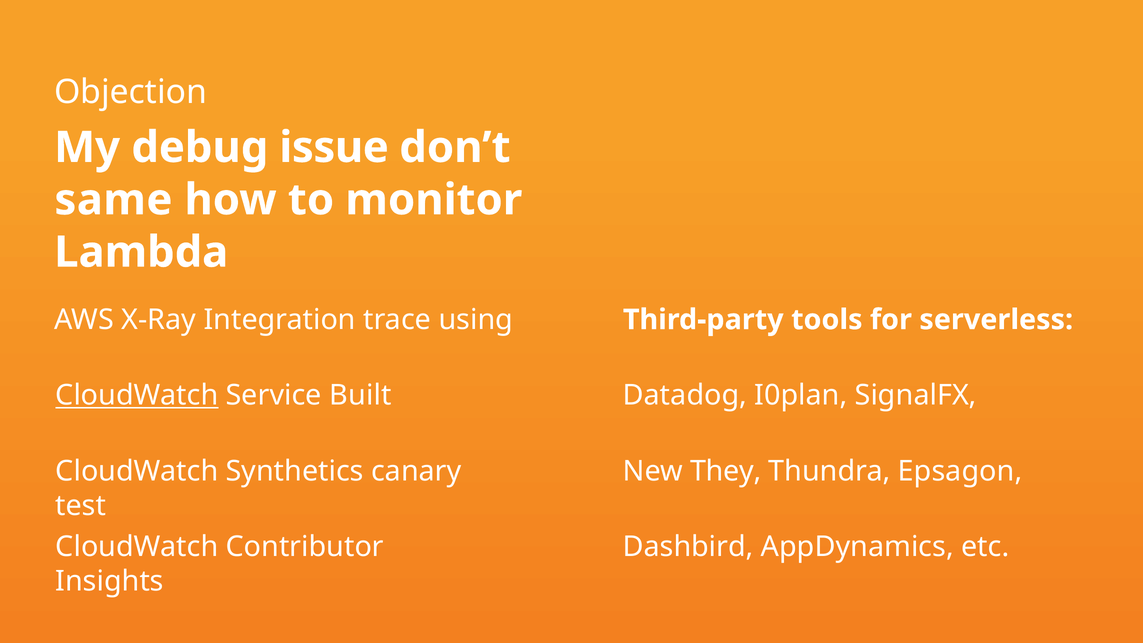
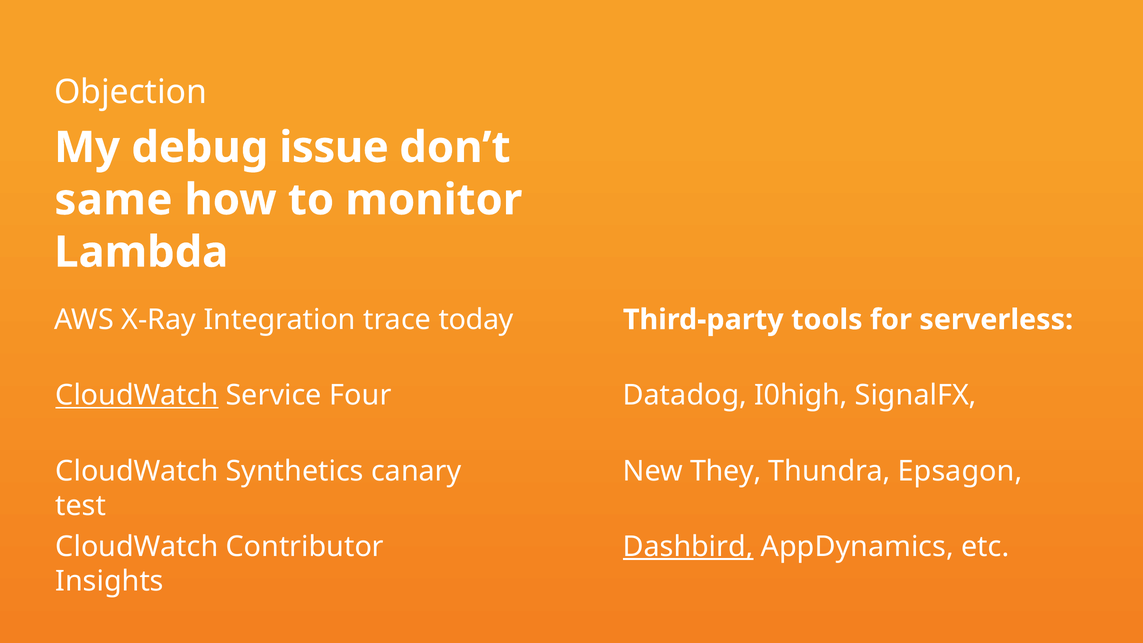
using: using -> today
Built: Built -> Four
I0plan: I0plan -> I0high
Dashbird underline: none -> present
